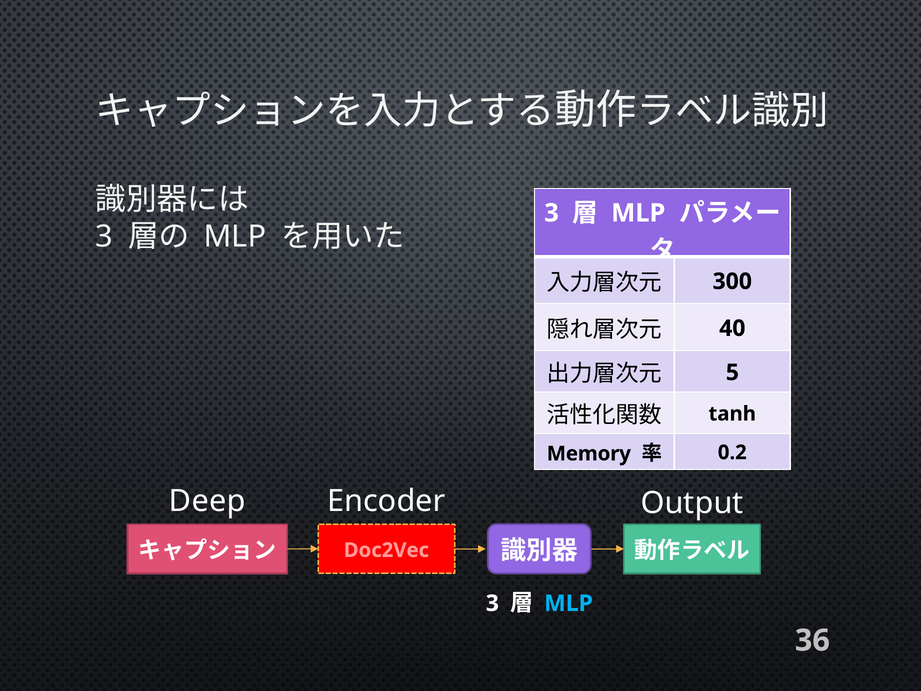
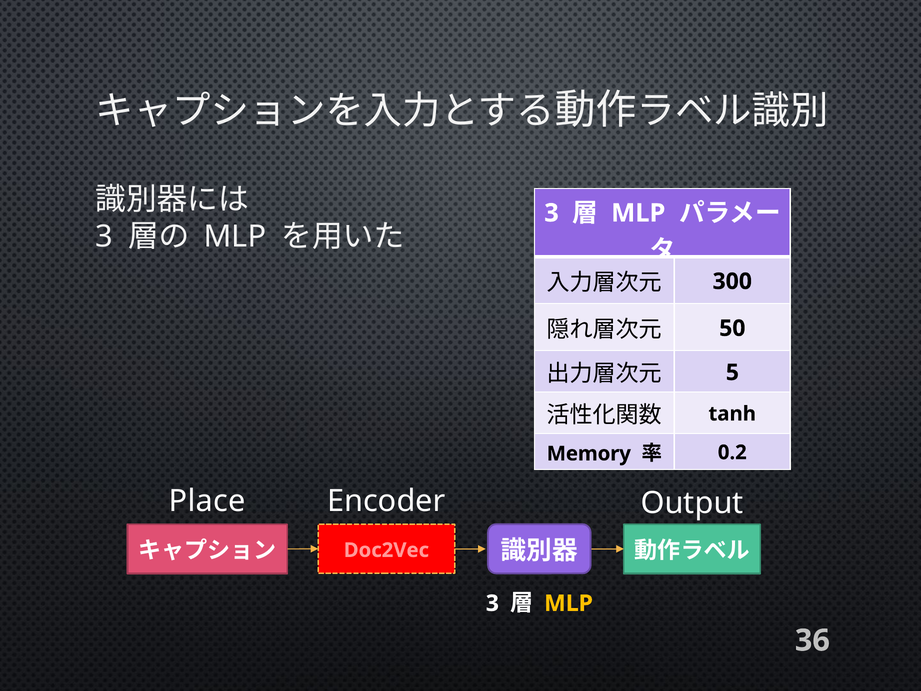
40: 40 -> 50
Deep: Deep -> Place
MLP at (569, 603) colour: light blue -> yellow
